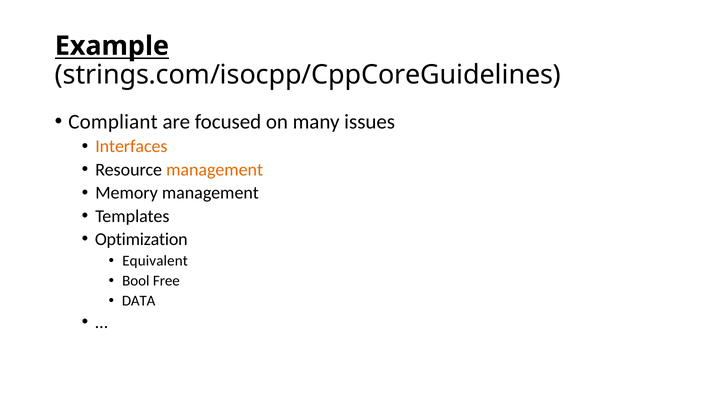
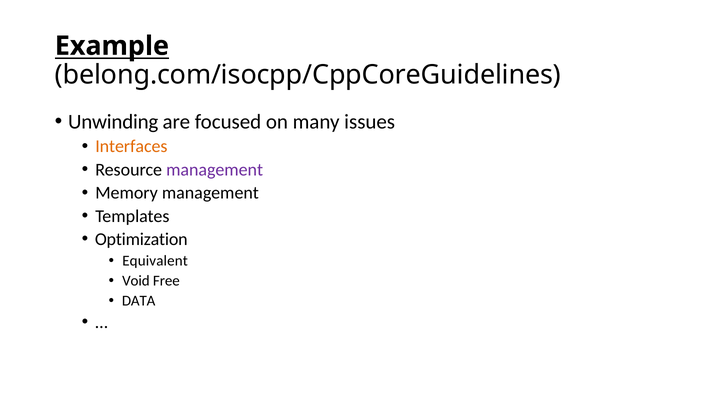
strings.com/isocpp/CppCoreGuidelines: strings.com/isocpp/CppCoreGuidelines -> belong.com/isocpp/CppCoreGuidelines
Compliant: Compliant -> Unwinding
management at (215, 169) colour: orange -> purple
Bool: Bool -> Void
